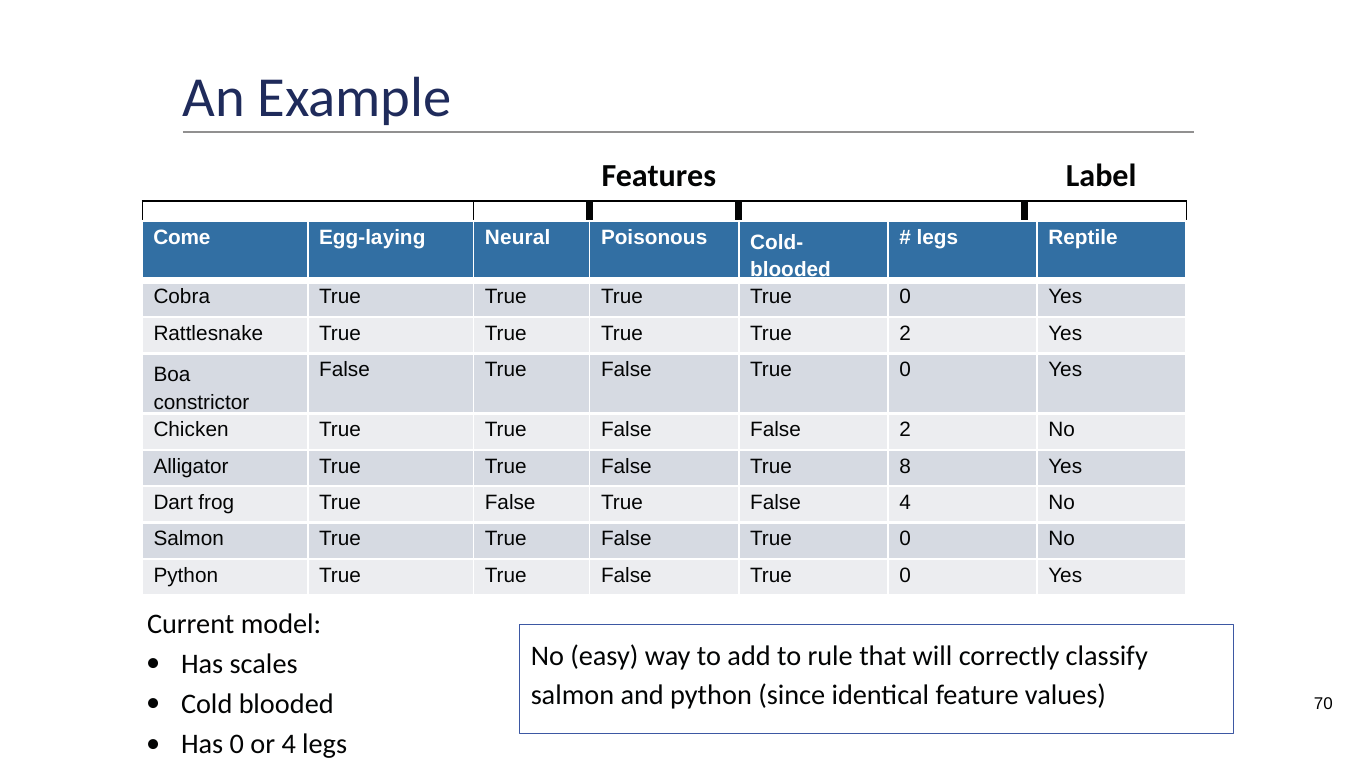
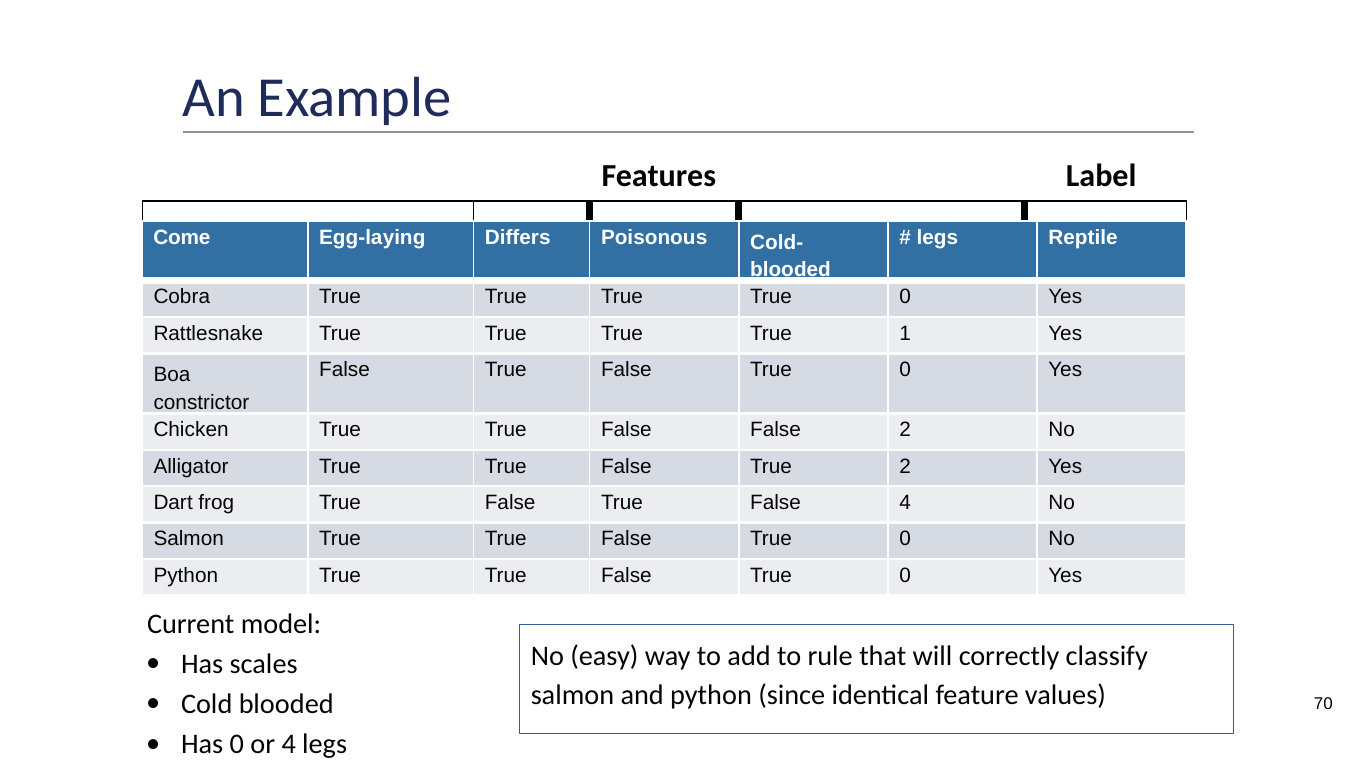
Neural: Neural -> Differs
True 2: 2 -> 1
True 8: 8 -> 2
